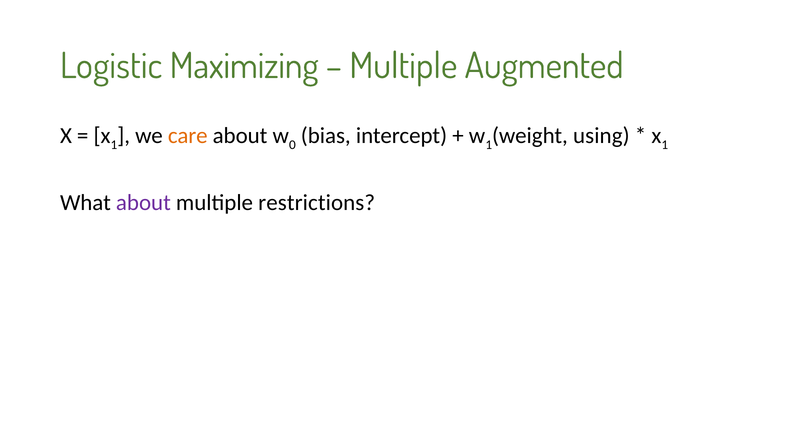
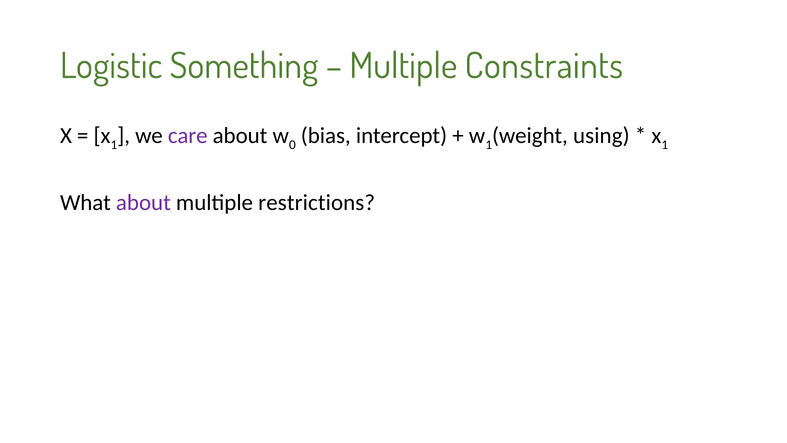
Maximizing: Maximizing -> Something
Augmented: Augmented -> Constraints
care colour: orange -> purple
